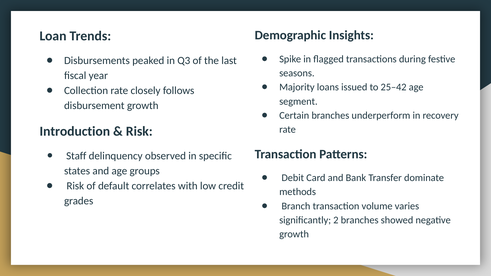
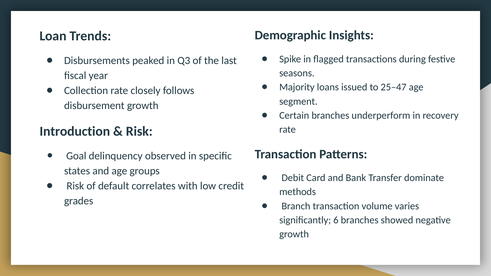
25–42: 25–42 -> 25–47
Staff: Staff -> Goal
2: 2 -> 6
